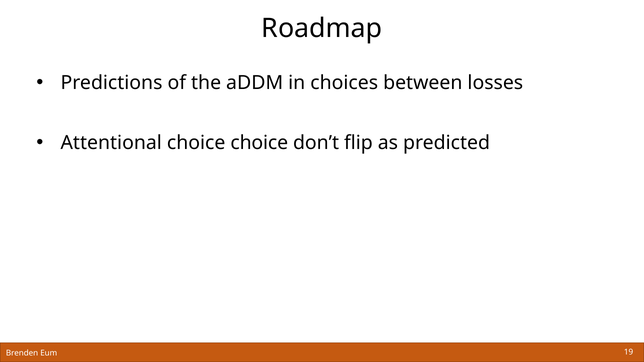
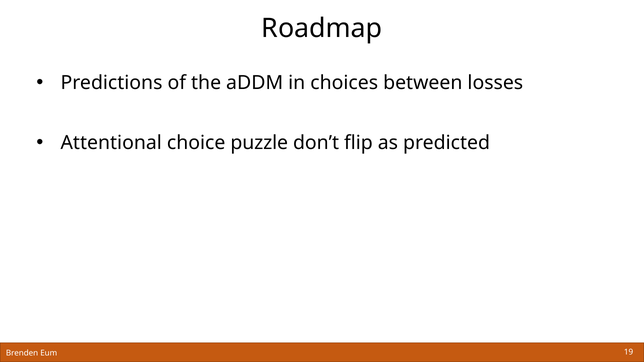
choice choice: choice -> puzzle
